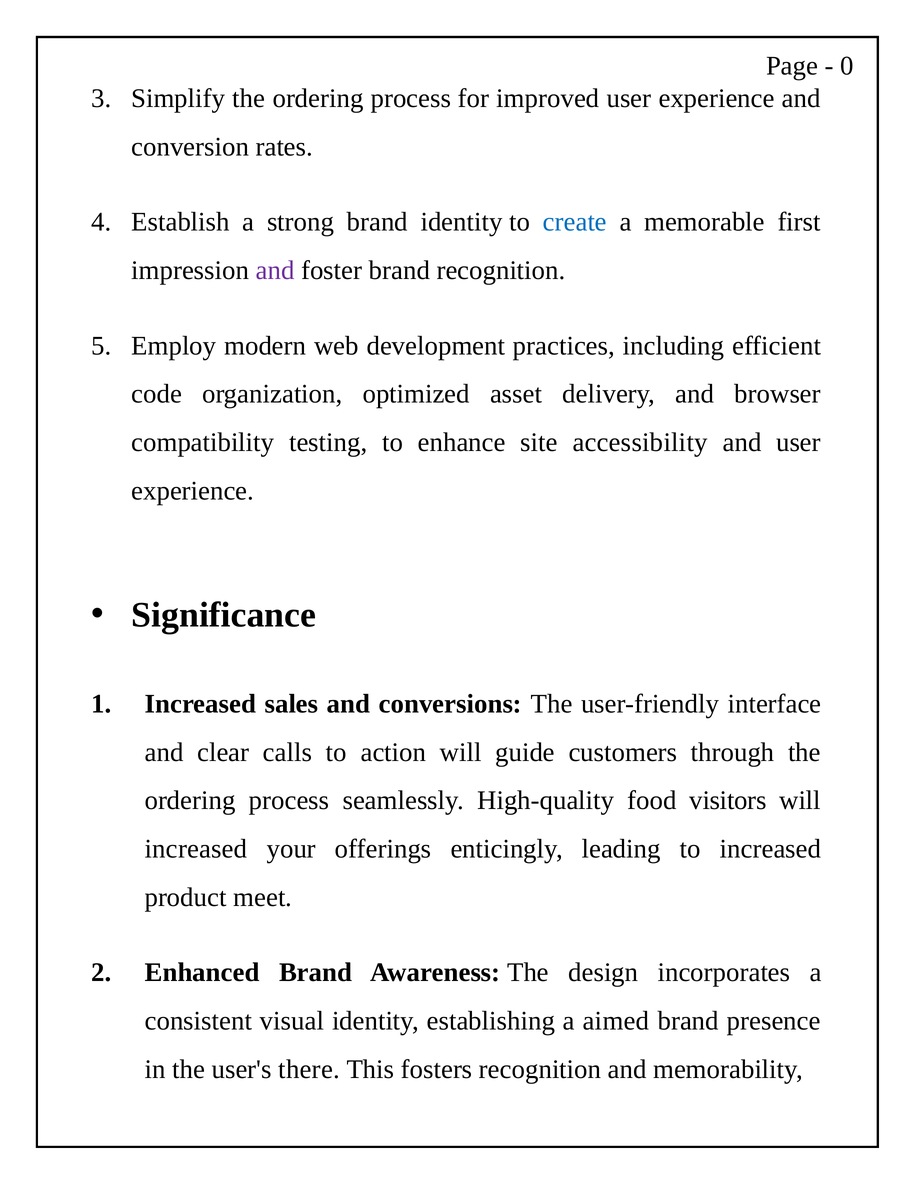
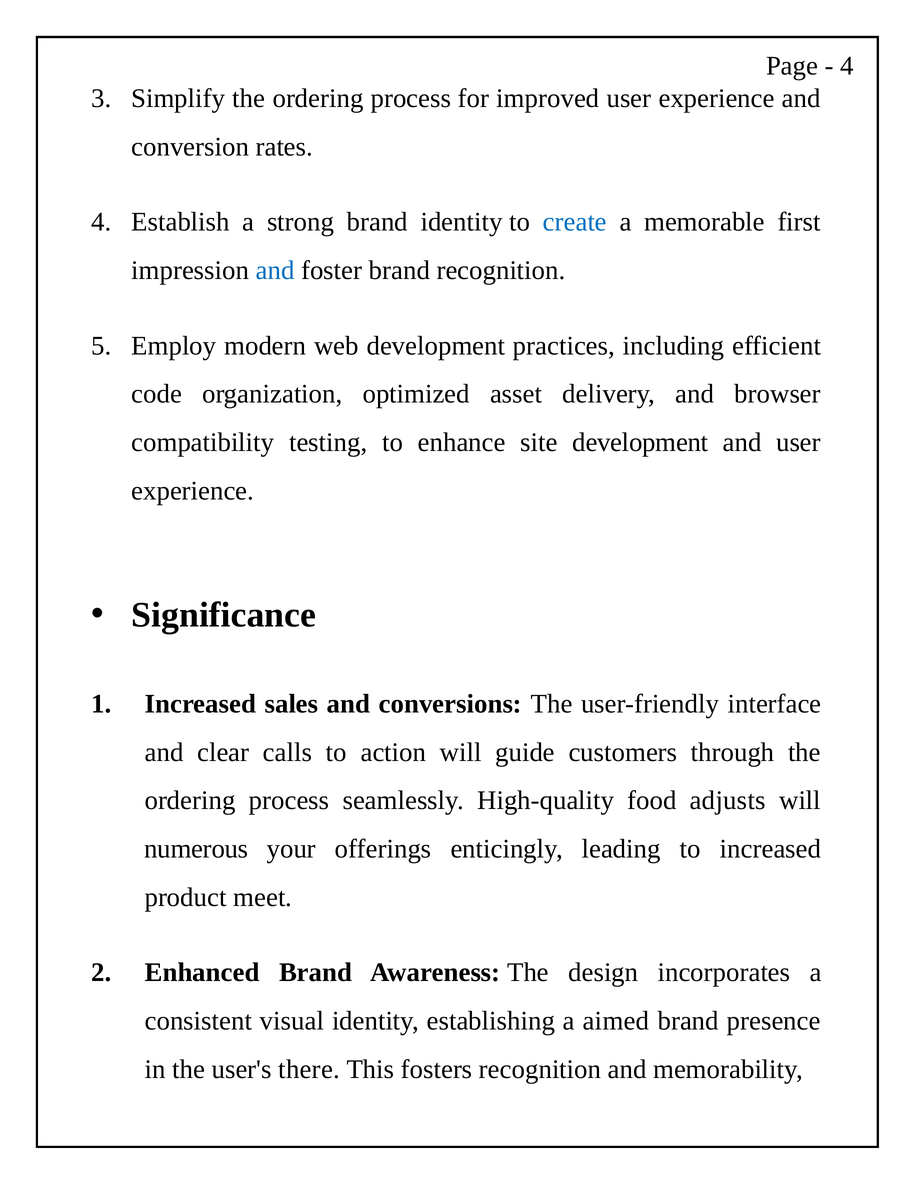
0 at (847, 66): 0 -> 4
and at (275, 270) colour: purple -> blue
site accessibility: accessibility -> development
visitors: visitors -> adjusts
increased at (196, 849): increased -> numerous
